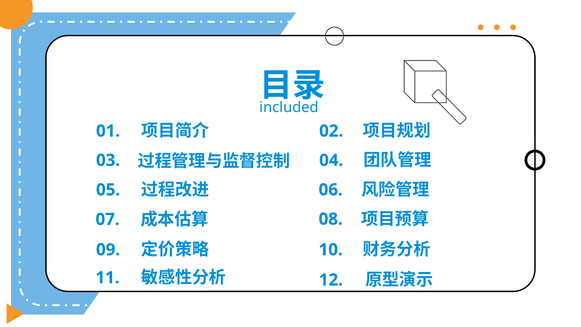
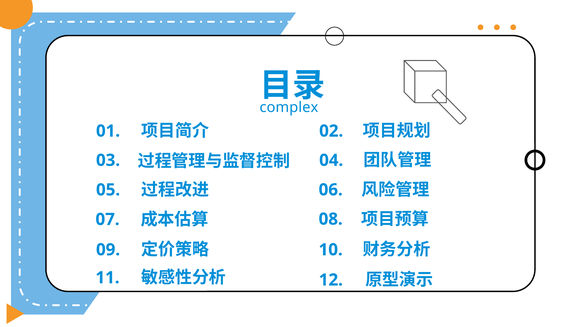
included: included -> complex
